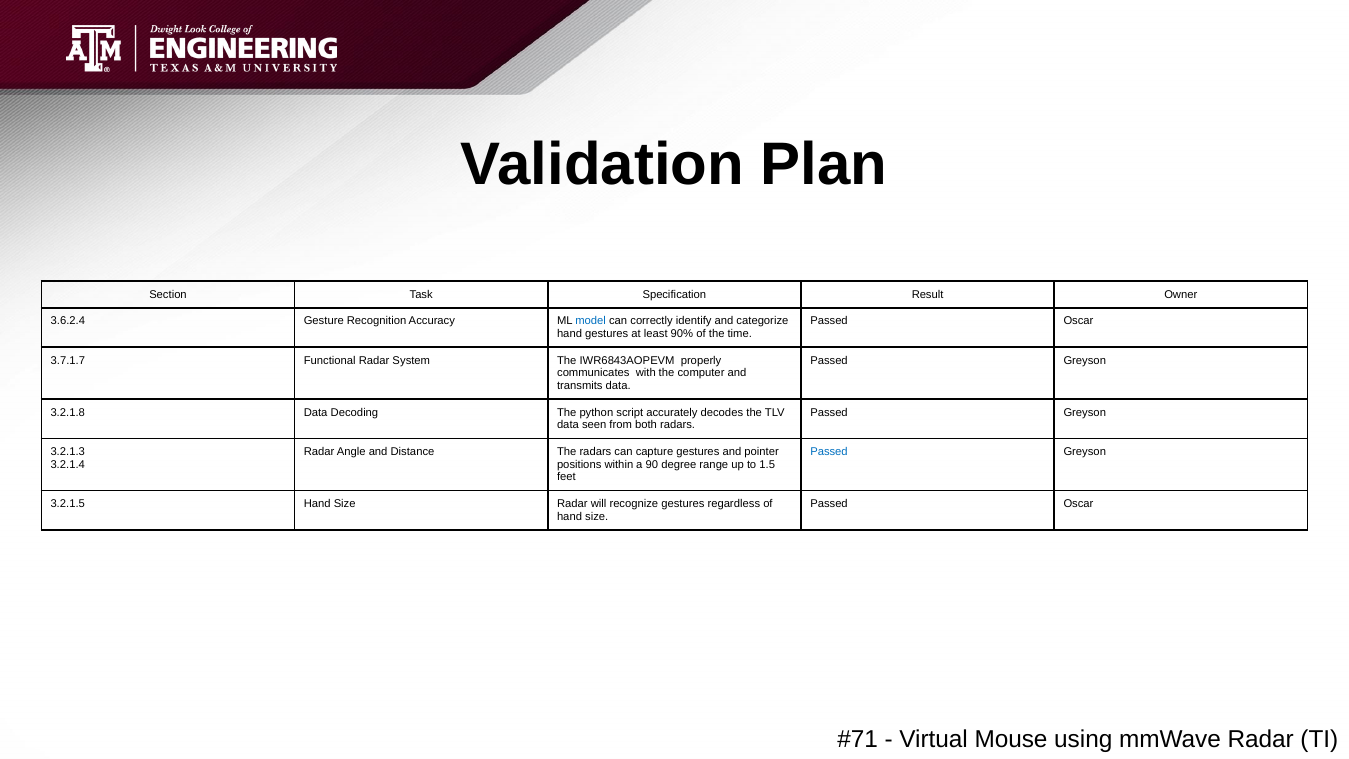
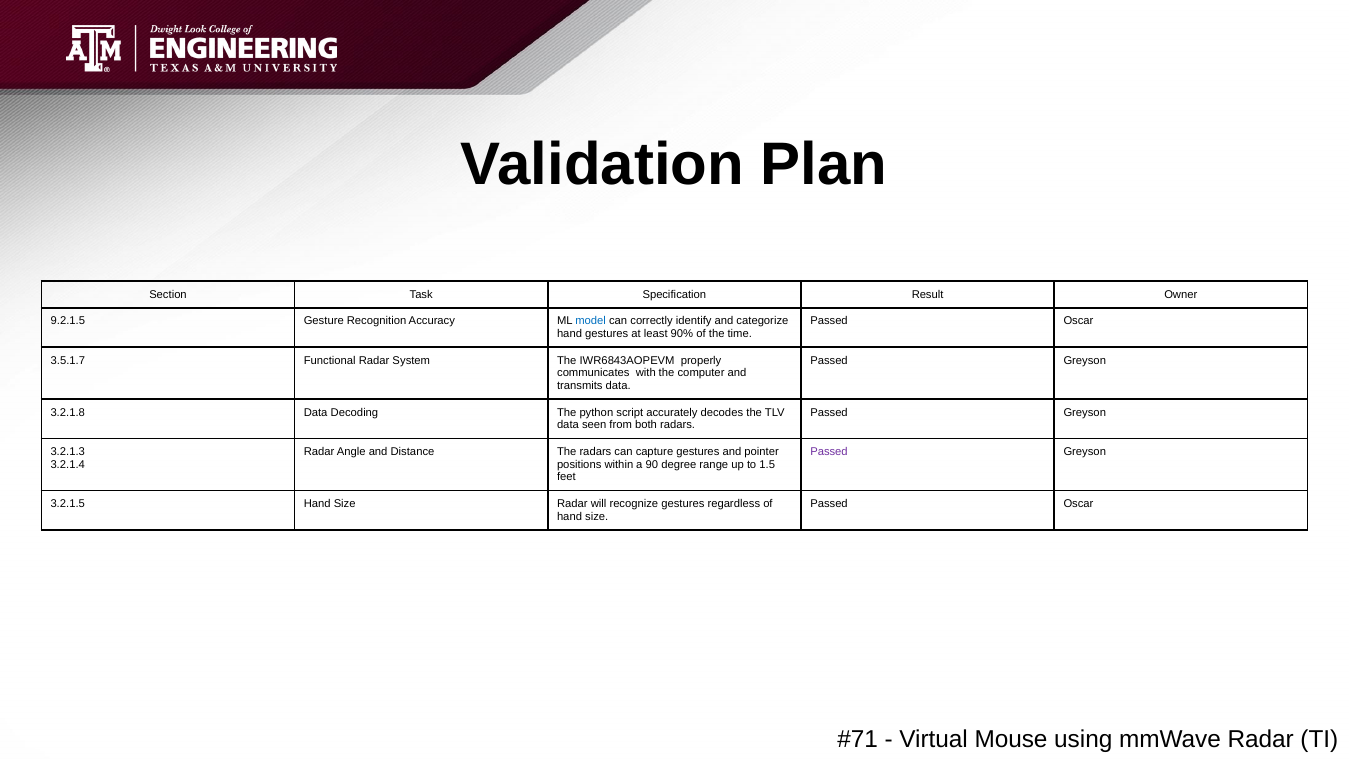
3.6.2.4: 3.6.2.4 -> 9.2.1.5
3.7.1.7: 3.7.1.7 -> 3.5.1.7
Passed at (829, 452) colour: blue -> purple
